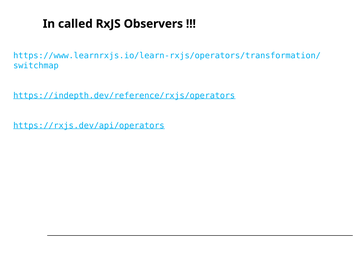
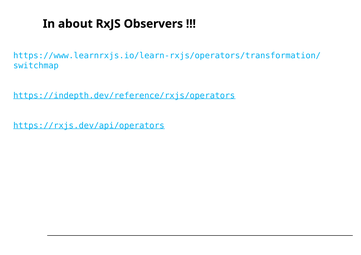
called: called -> about
